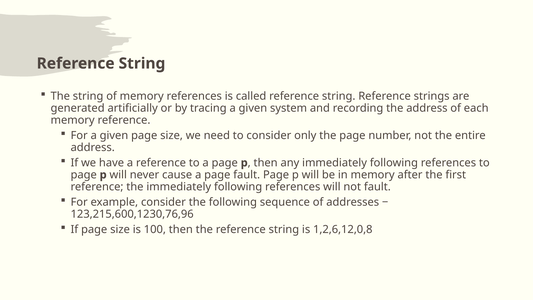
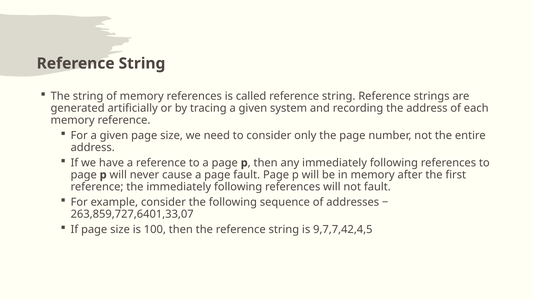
123,215,600,1230,76,96: 123,215,600,1230,76,96 -> 263,859,727,6401,33,07
1,2,6,12,0,8: 1,2,6,12,0,8 -> 9,7,7,42,4,5
